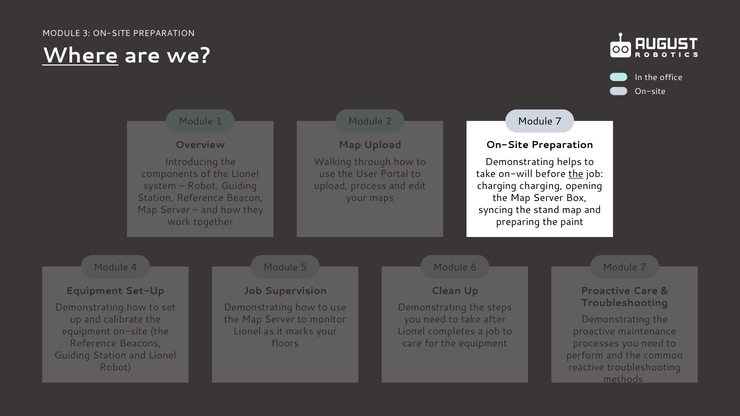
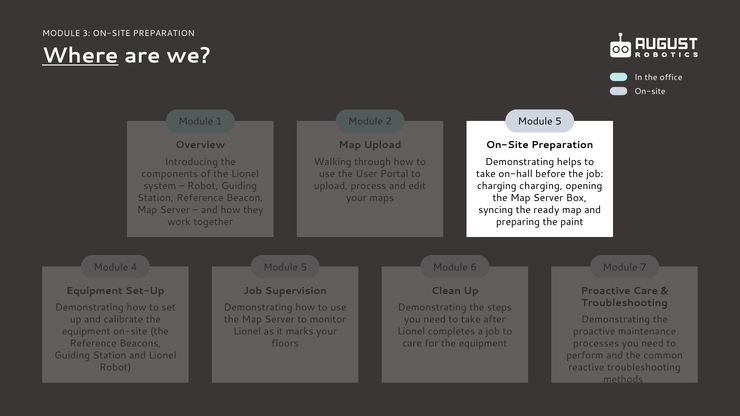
7 at (559, 122): 7 -> 5
on-will: on-will -> on-hall
the at (576, 174) underline: present -> none
stand: stand -> ready
